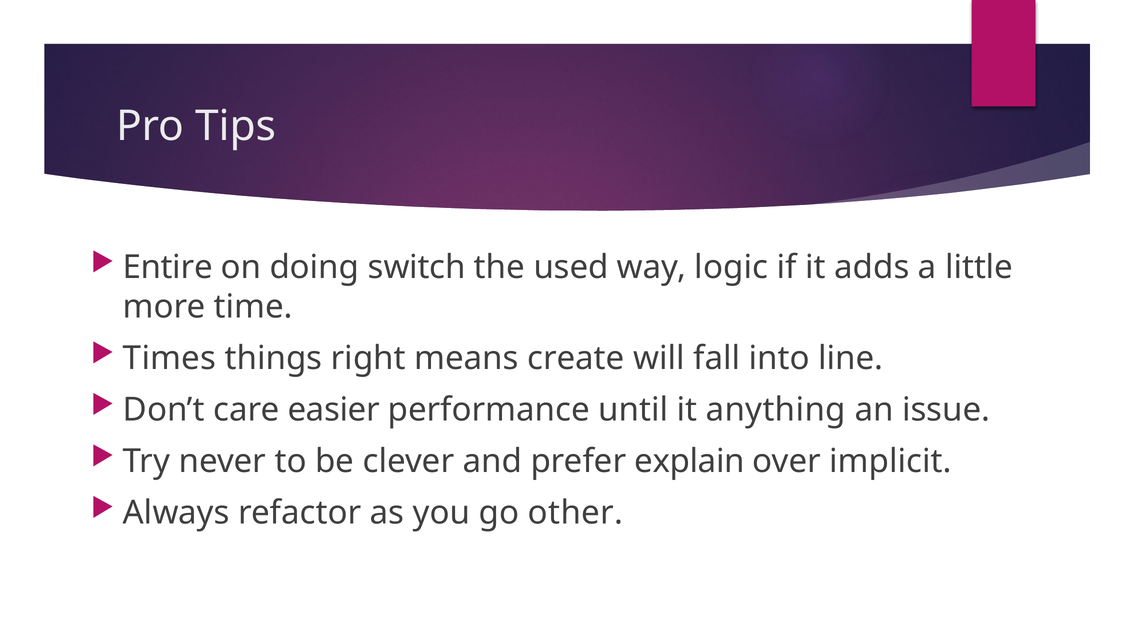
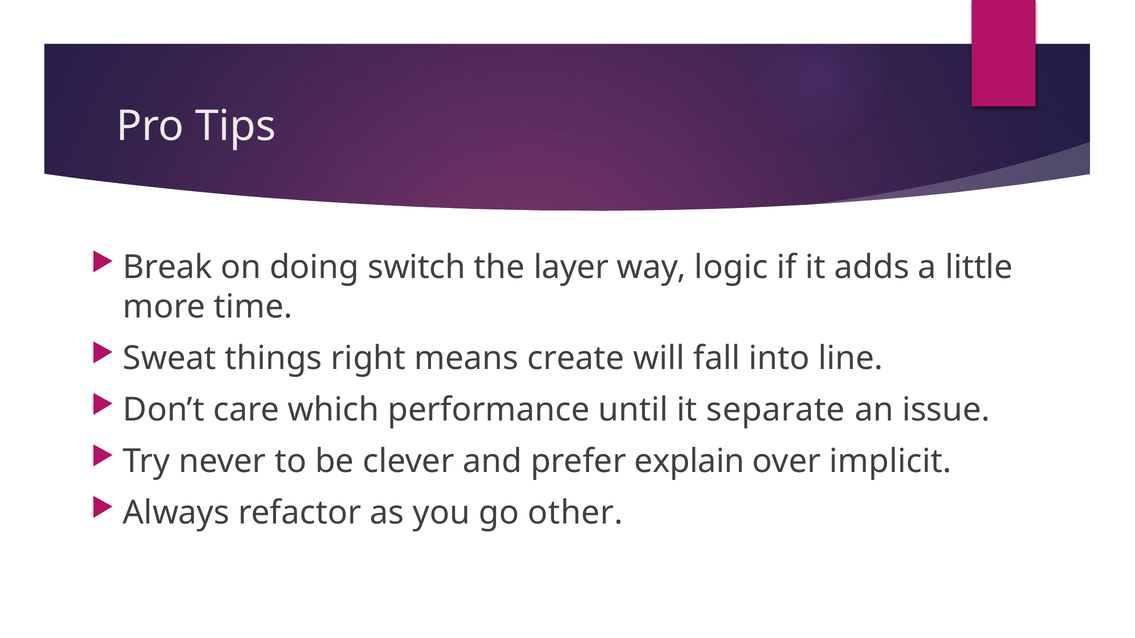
Entire: Entire -> Break
used: used -> layer
Times: Times -> Sweat
easier: easier -> which
anything: anything -> separate
